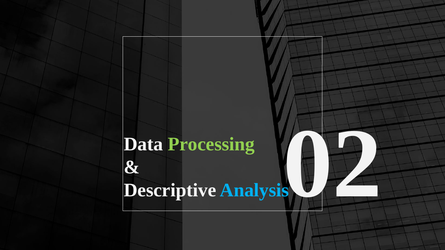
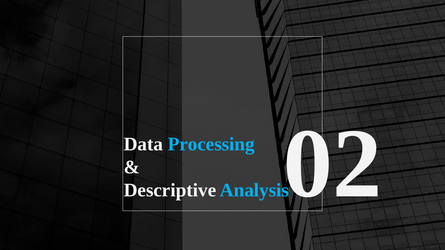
Processing colour: light green -> light blue
